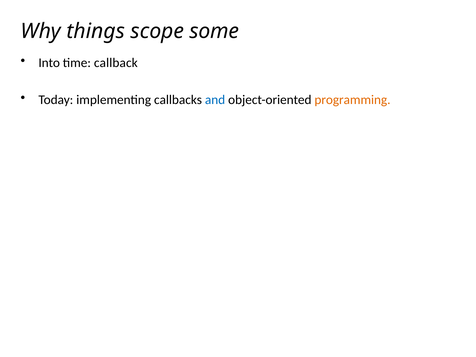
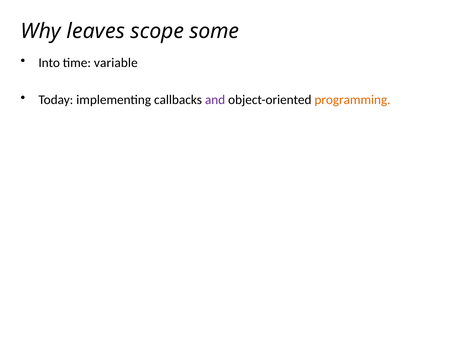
things: things -> leaves
callback: callback -> variable
and colour: blue -> purple
